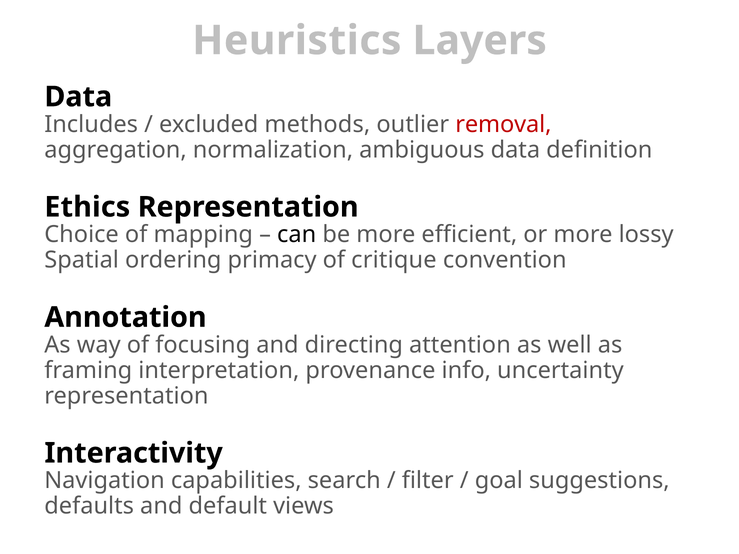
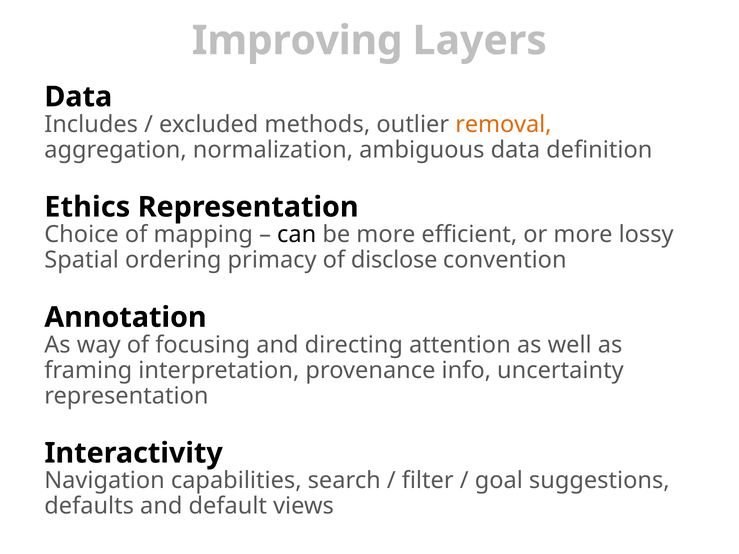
Heuristics: Heuristics -> Improving
removal colour: red -> orange
critique: critique -> disclose
